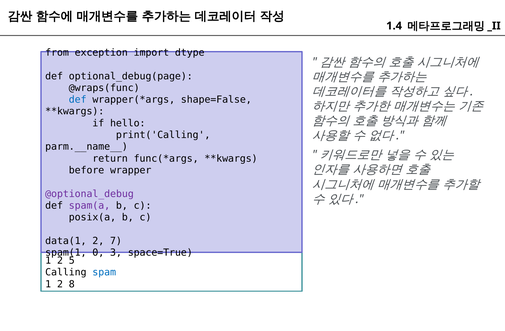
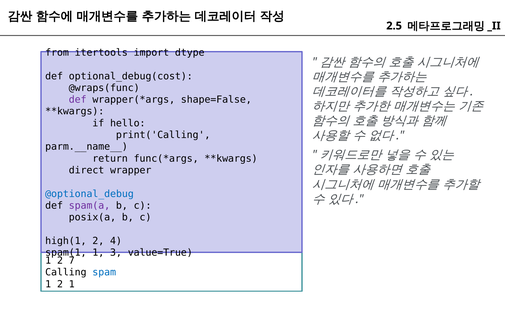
1.4: 1.4 -> 2.5
exception: exception -> itertools
optional_debug(page: optional_debug(page -> optional_debug(cost
def at (78, 100) colour: blue -> purple
before: before -> direct
@optional_debug colour: purple -> blue
data(1: data(1 -> high(1
7: 7 -> 4
spam(1 0: 0 -> 1
space=True: space=True -> value=True
5: 5 -> 7
2 8: 8 -> 1
